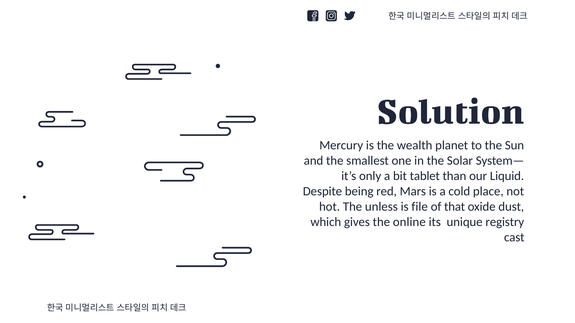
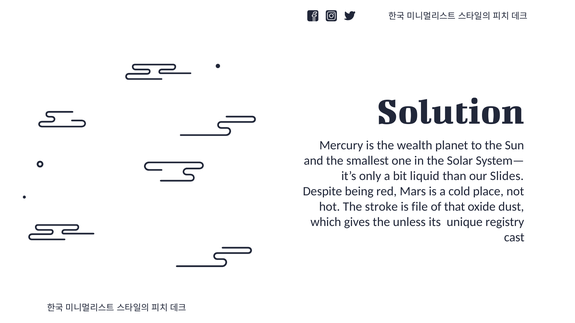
tablet: tablet -> liquid
Liquid: Liquid -> Slides
unless: unless -> stroke
online: online -> unless
